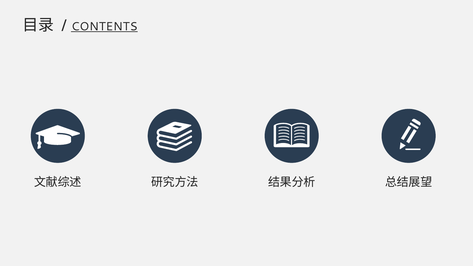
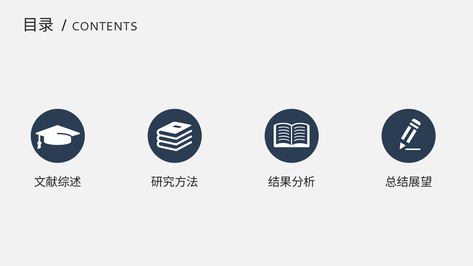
CONTENTS underline: present -> none
